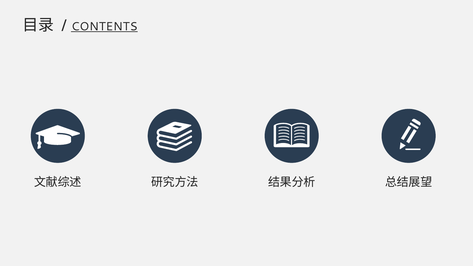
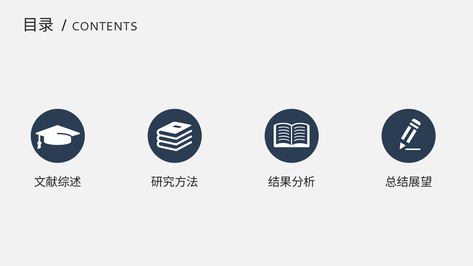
CONTENTS underline: present -> none
